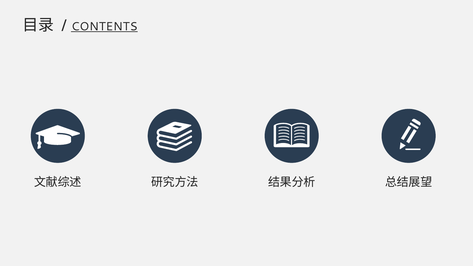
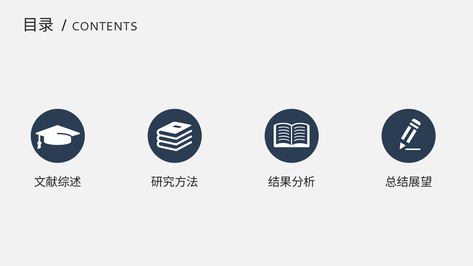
CONTENTS underline: present -> none
